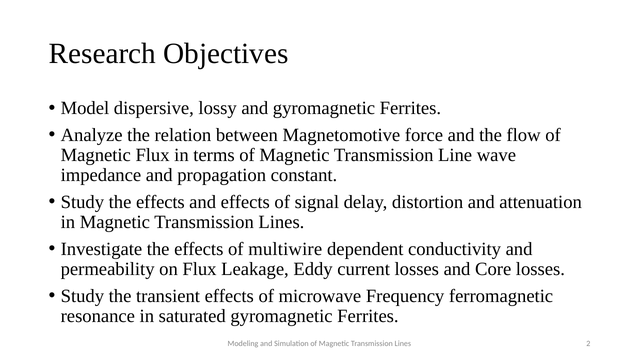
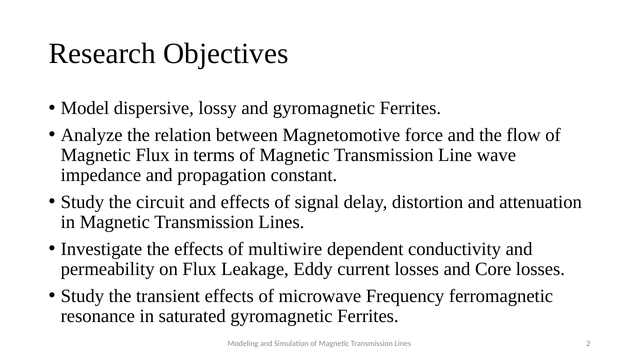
Study the effects: effects -> circuit
